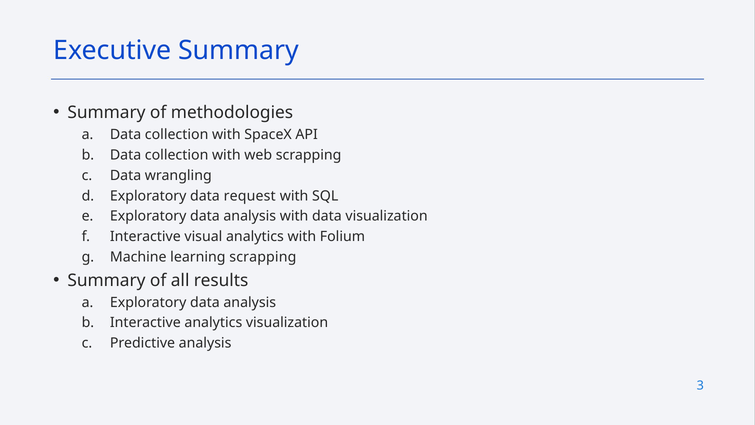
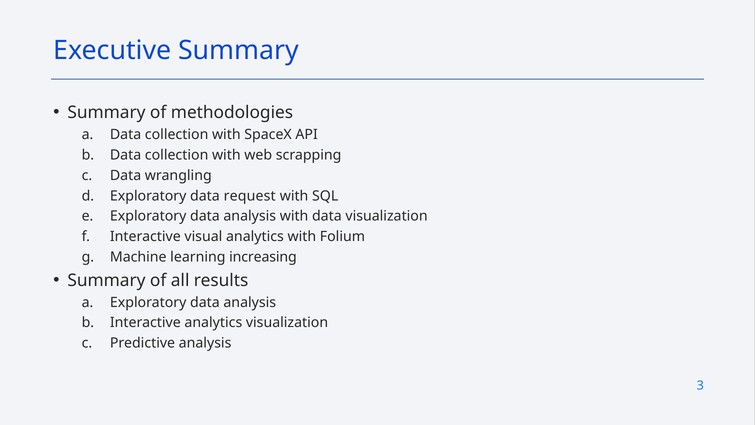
learning scrapping: scrapping -> increasing
